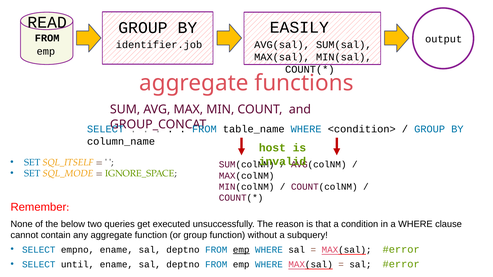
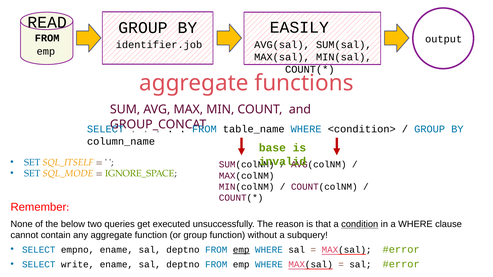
host: host -> base
condition underline: none -> present
until: until -> write
